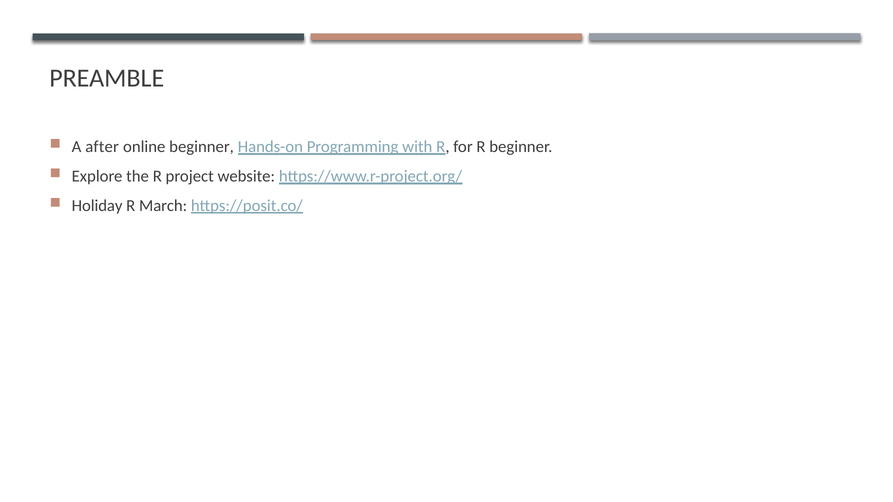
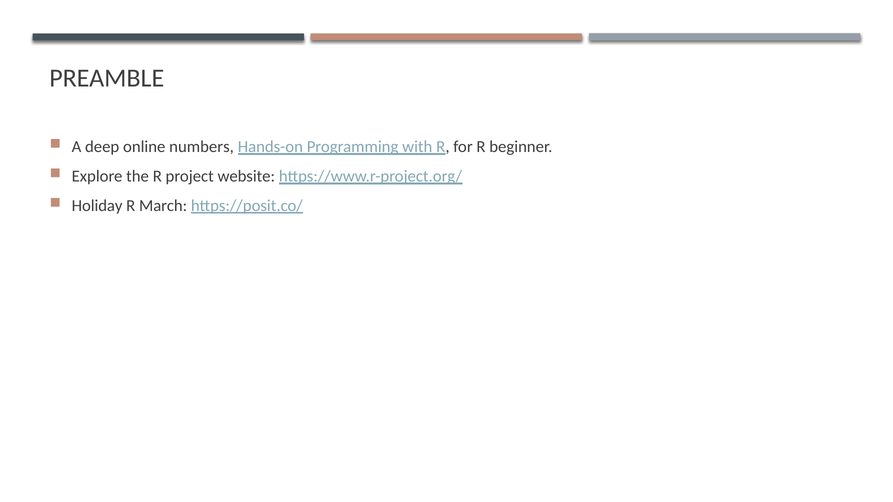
after: after -> deep
online beginner: beginner -> numbers
